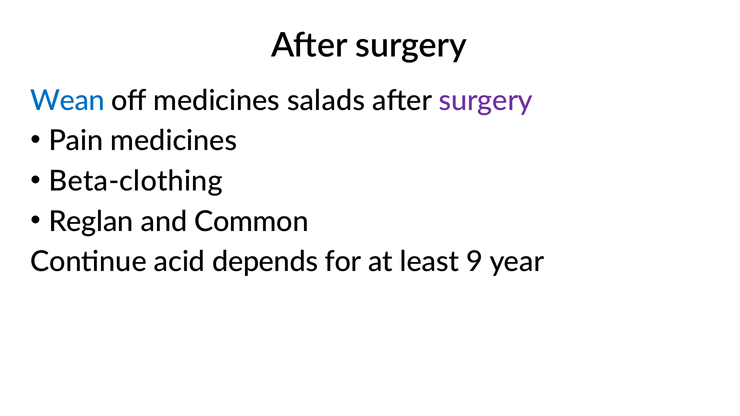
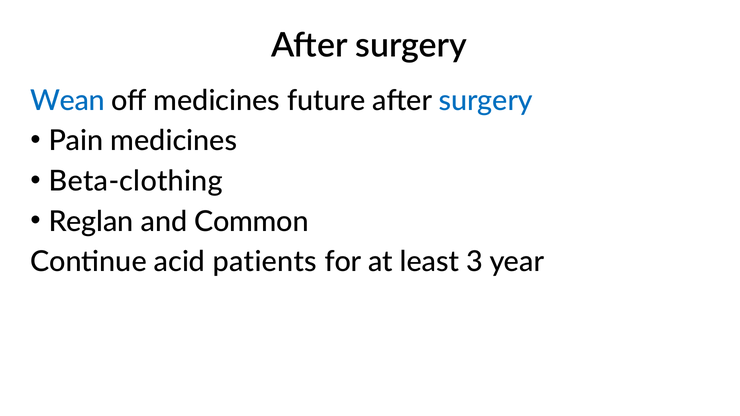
salads: salads -> future
surgery at (486, 101) colour: purple -> blue
depends: depends -> patients
9: 9 -> 3
